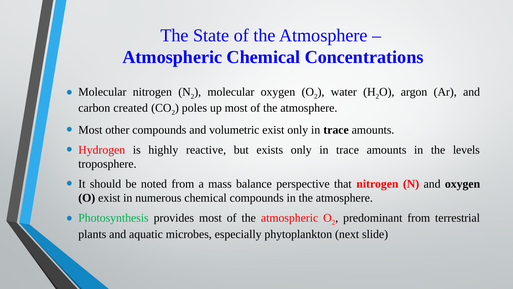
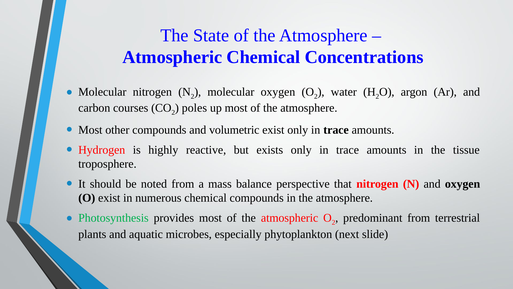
created: created -> courses
levels: levels -> tissue
